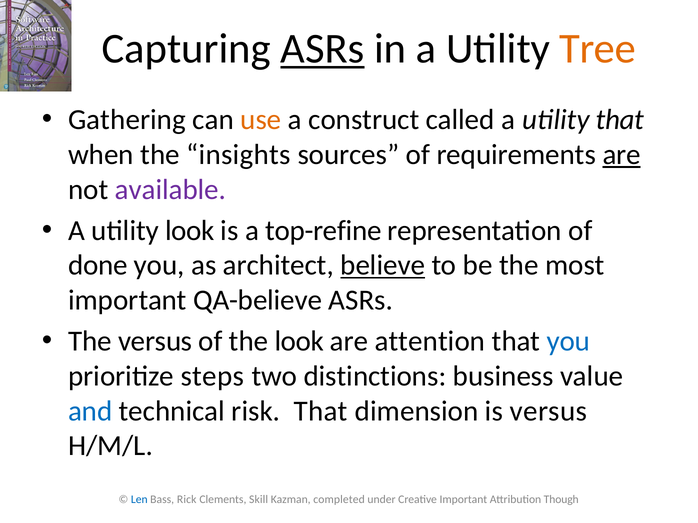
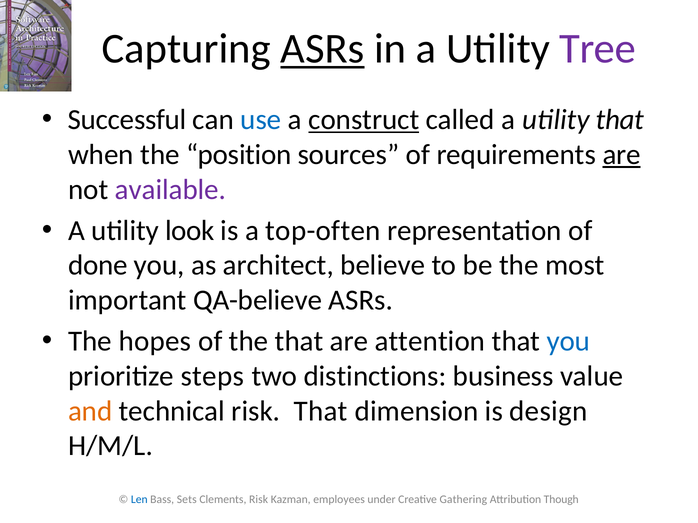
Tree colour: orange -> purple
Gathering: Gathering -> Successful
use colour: orange -> blue
construct underline: none -> present
insights: insights -> position
top-refine: top-refine -> top-often
believe underline: present -> none
The versus: versus -> hopes
the look: look -> that
and colour: blue -> orange
is versus: versus -> design
Rick: Rick -> Sets
Clements Skill: Skill -> Risk
completed: completed -> employees
Creative Important: Important -> Gathering
